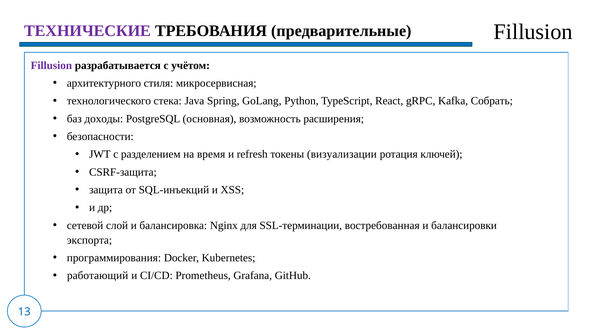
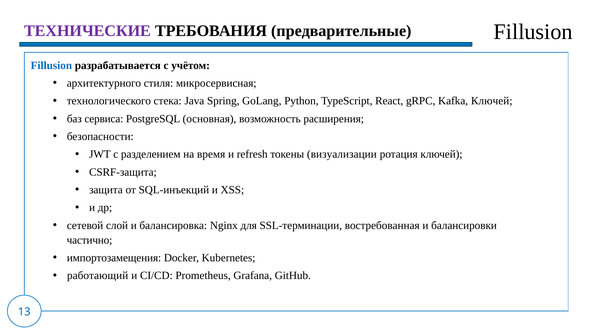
Fillusion at (51, 65) colour: purple -> blue
Kafka Собрать: Собрать -> Ключей
доходы: доходы -> сервиса
экспорта: экспорта -> частично
программирования: программирования -> импортозамещения
